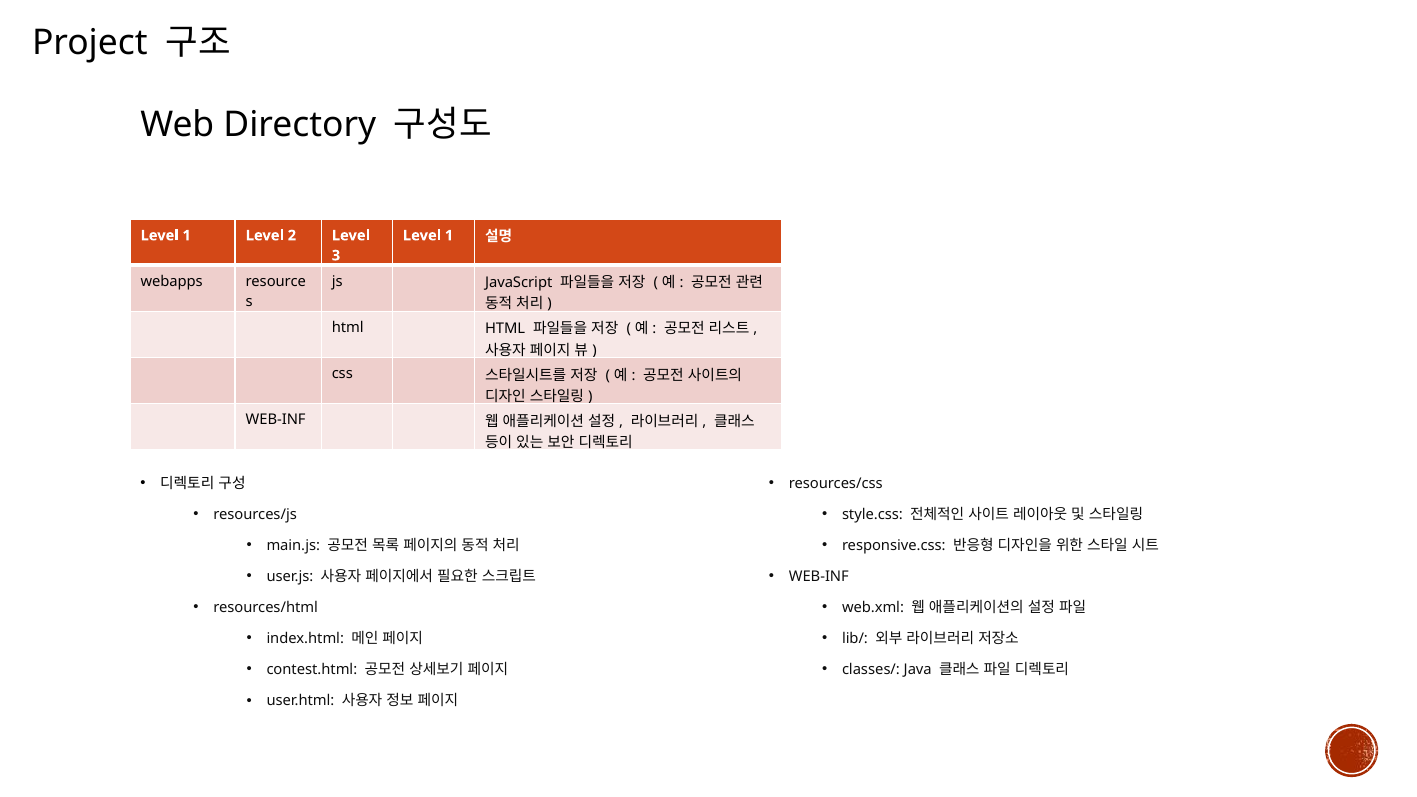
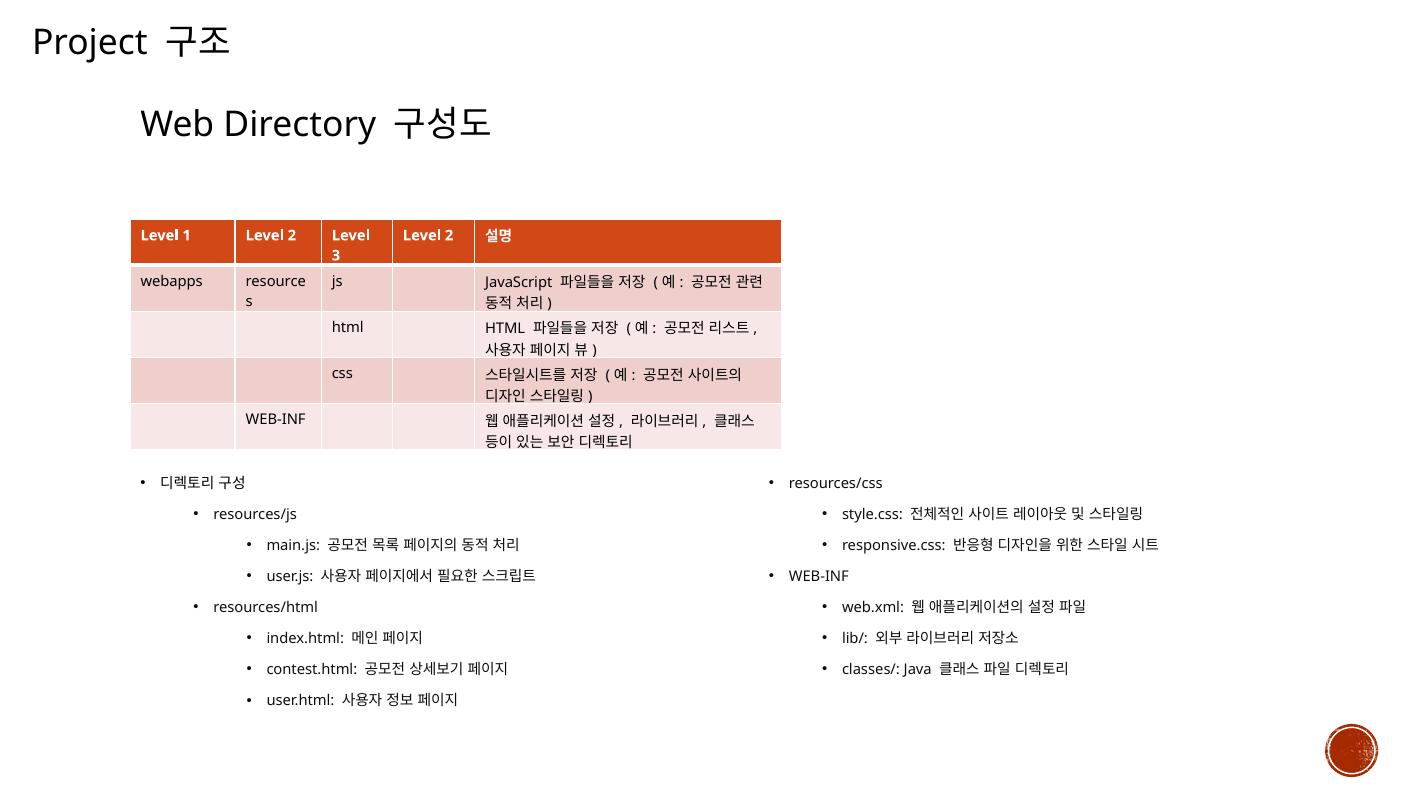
1 at (449, 235): 1 -> 2
